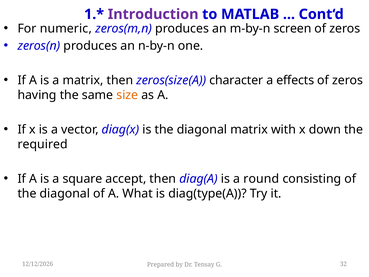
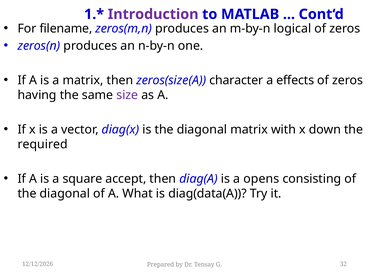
numeric: numeric -> filename
screen: screen -> logical
size colour: orange -> purple
round: round -> opens
diag(type(A: diag(type(A -> diag(data(A
